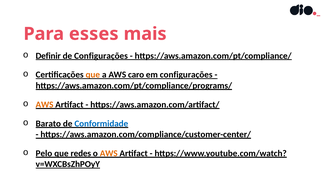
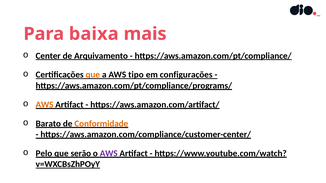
esses: esses -> baixa
Definir: Definir -> Center
de Configurações: Configurações -> Arquivamento
caro: caro -> tipo
Conformidade colour: blue -> orange
redes: redes -> serão
AWS at (109, 154) colour: orange -> purple
